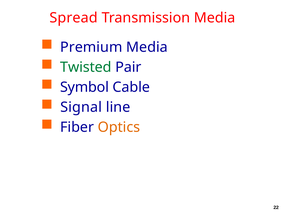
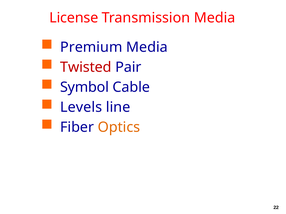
Spread: Spread -> License
Twisted colour: green -> red
Signal: Signal -> Levels
